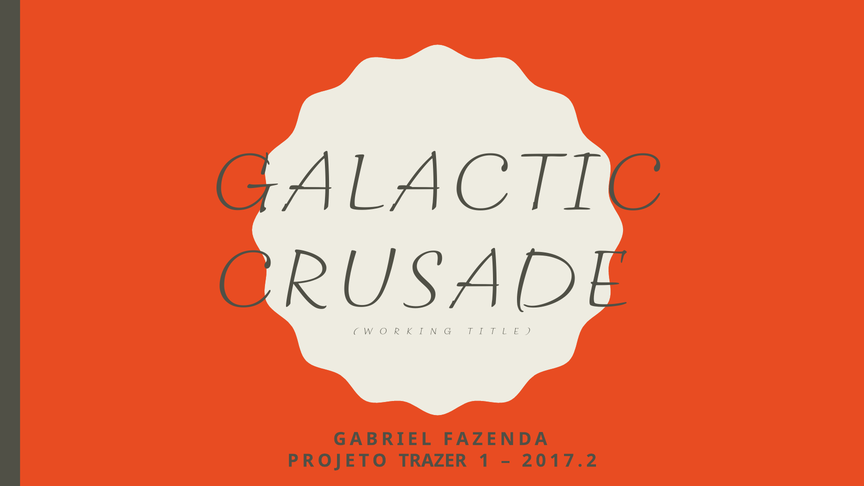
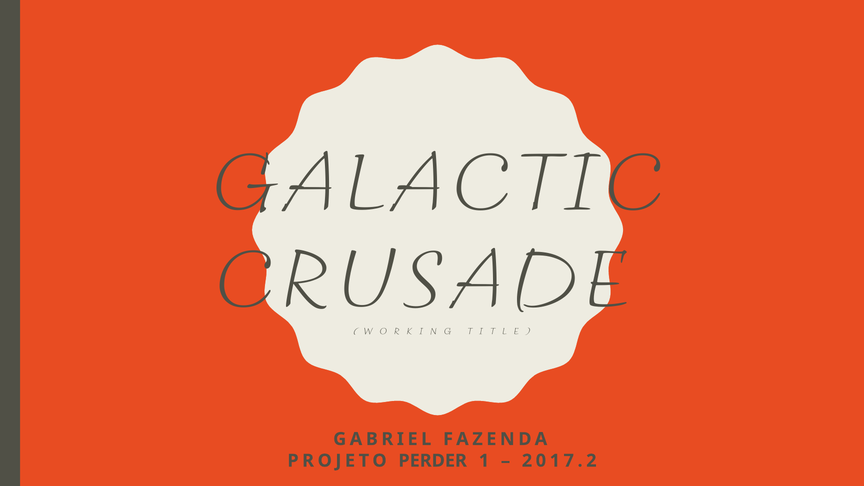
TRAZER: TRAZER -> PERDER
